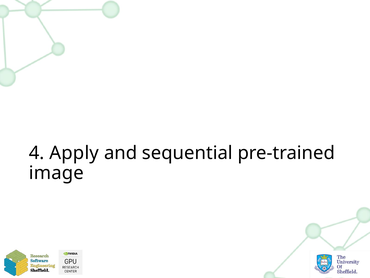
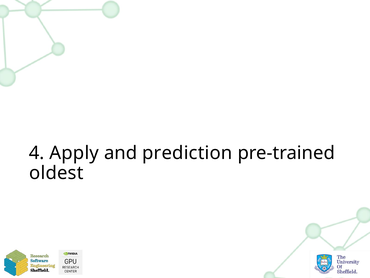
sequential: sequential -> prediction
image: image -> oldest
